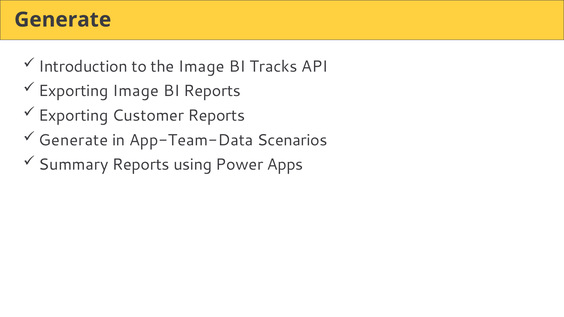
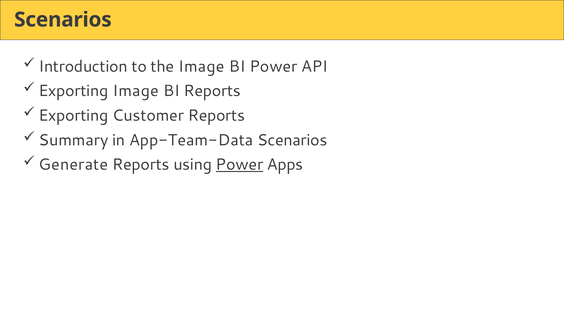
Generate at (63, 20): Generate -> Scenarios
BI Tracks: Tracks -> Power
Generate at (73, 140): Generate -> Summary
Summary: Summary -> Generate
Power at (239, 165) underline: none -> present
